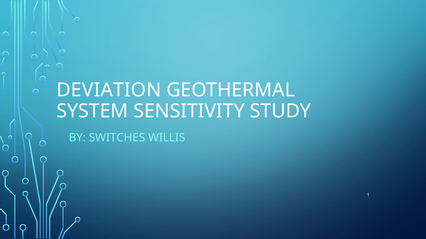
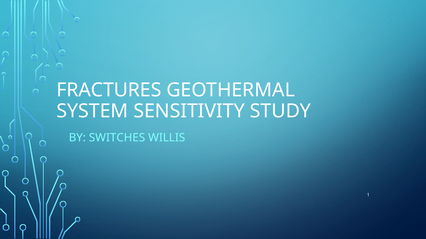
DEVIATION: DEVIATION -> FRACTURES
